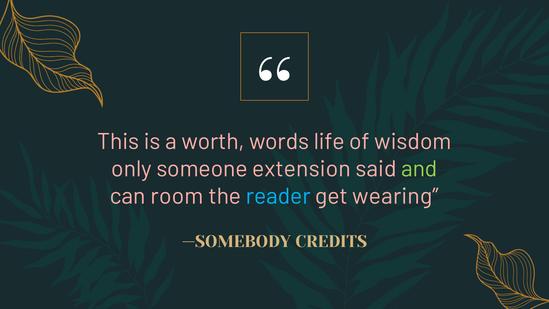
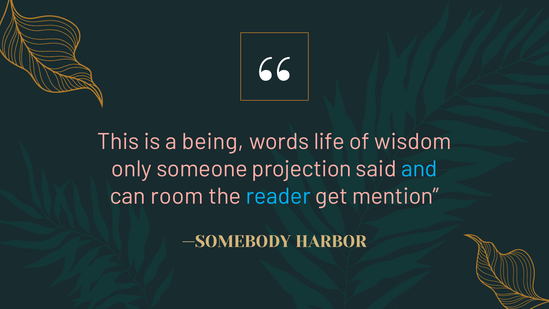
worth: worth -> being
extension: extension -> projection
and colour: light green -> light blue
wearing: wearing -> mention
CREDITS: CREDITS -> HARBOR
